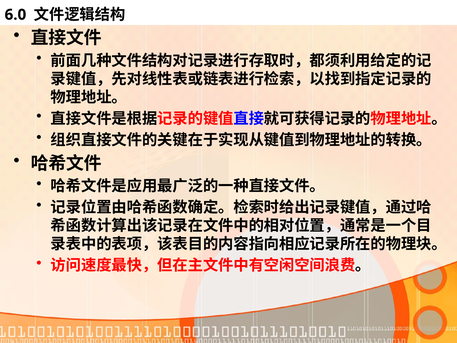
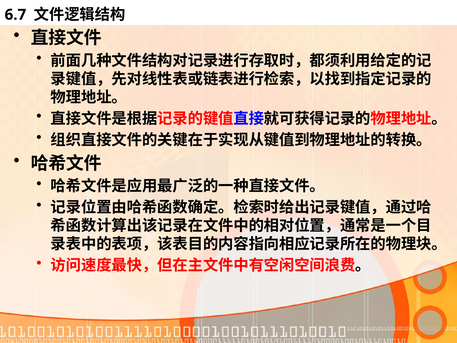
6.0: 6.0 -> 6.7
